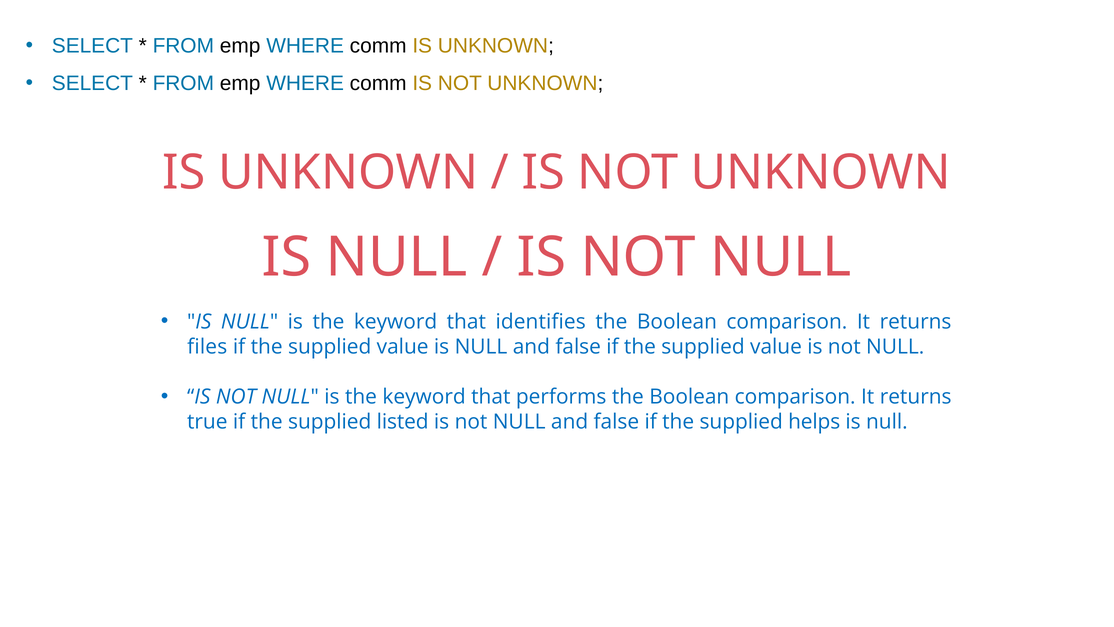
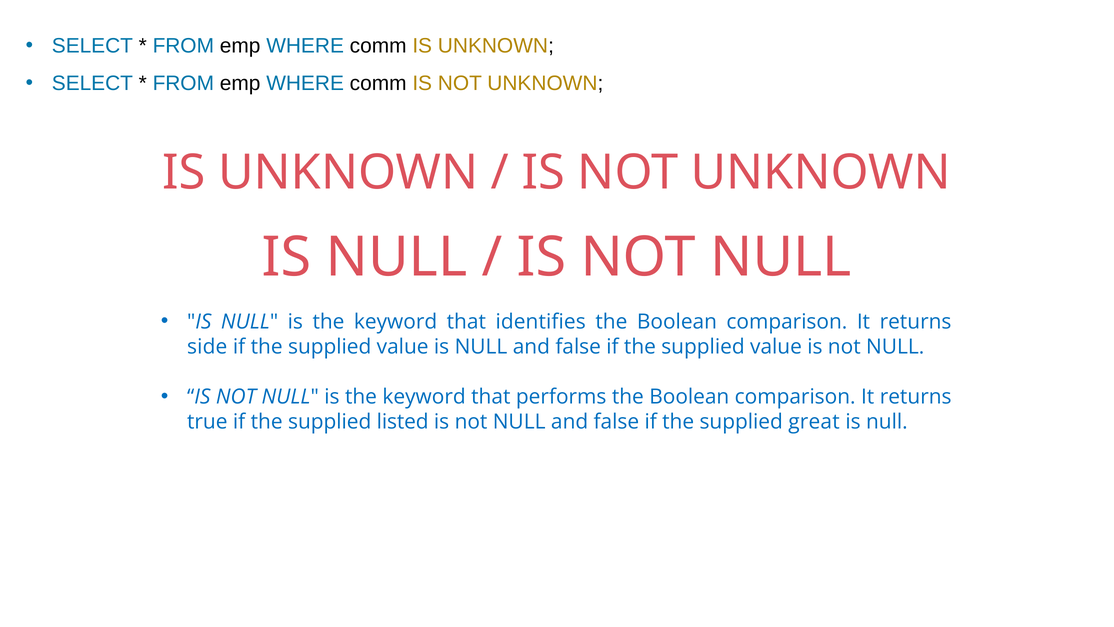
files: files -> side
helps: helps -> great
